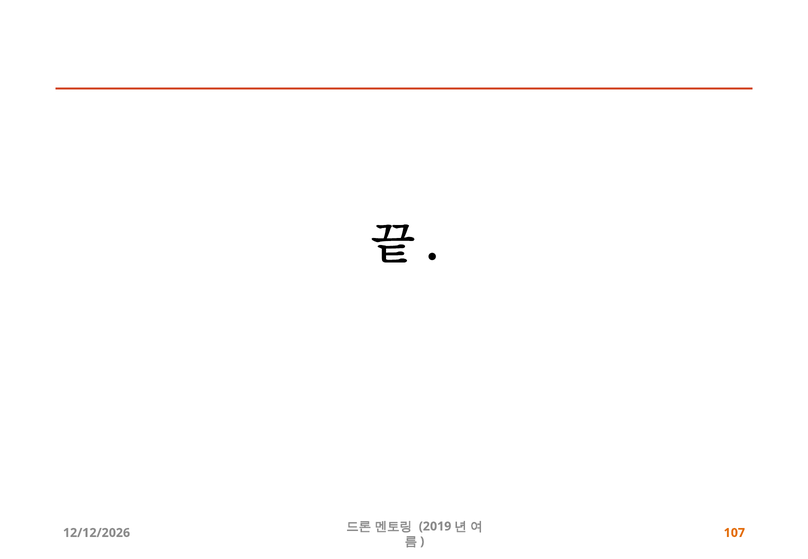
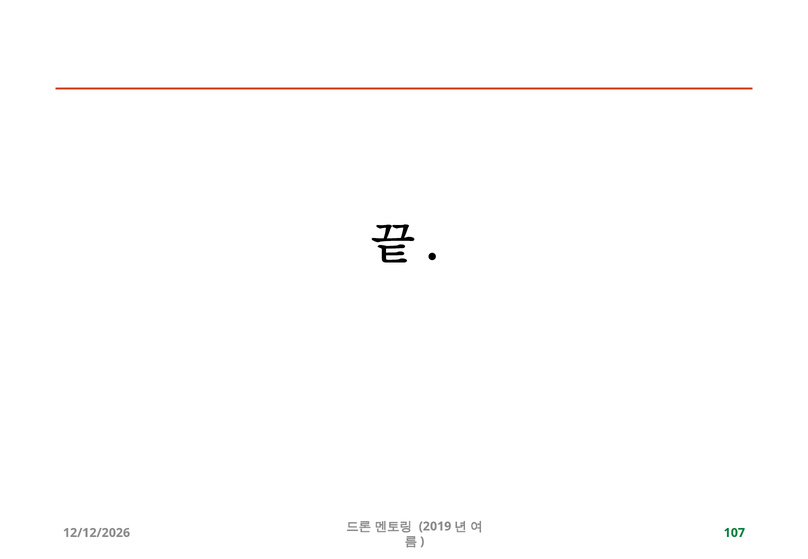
107 colour: orange -> green
